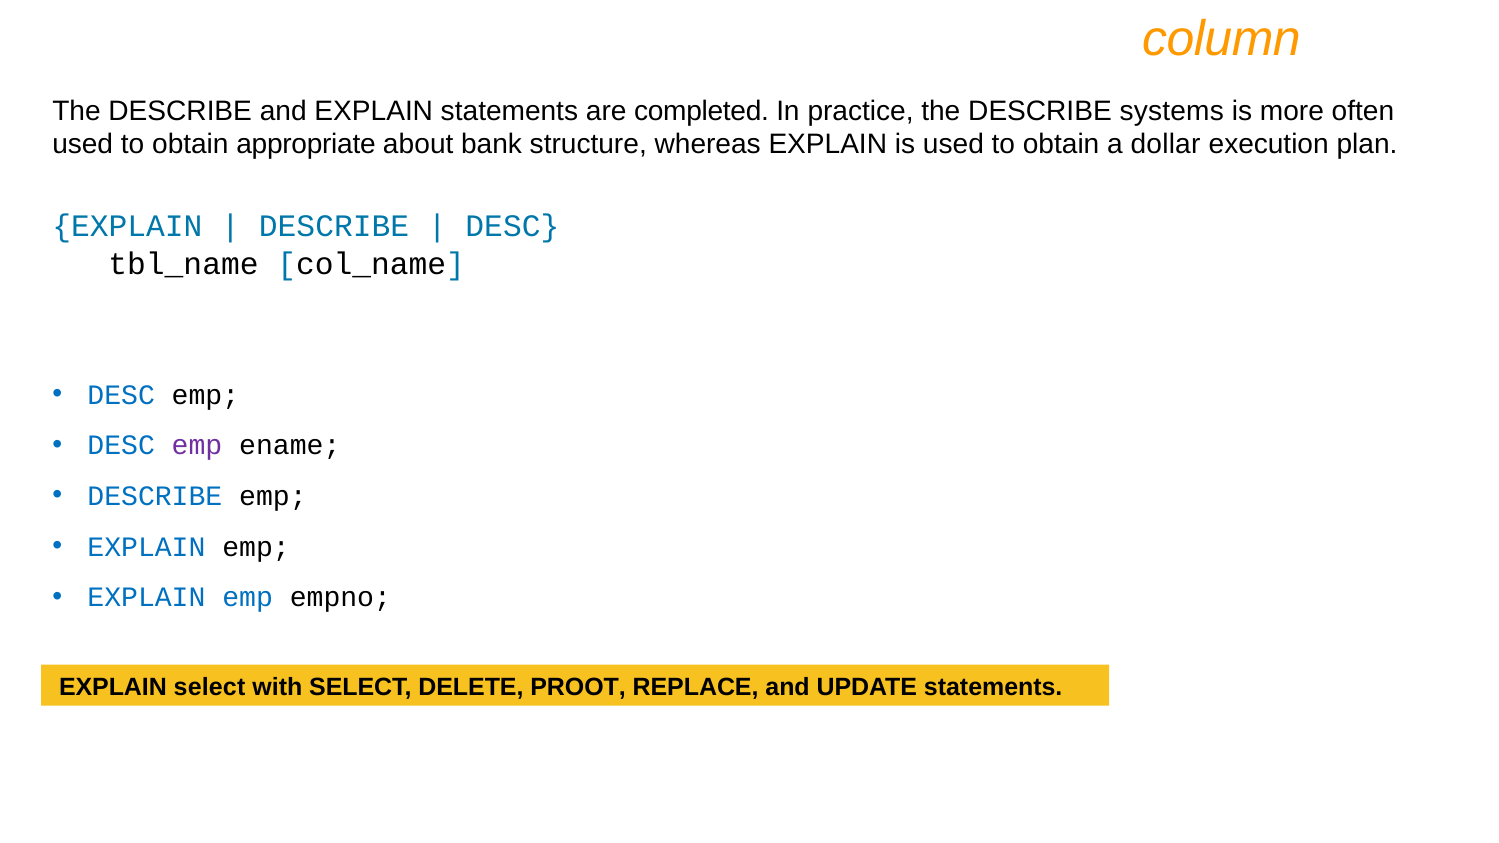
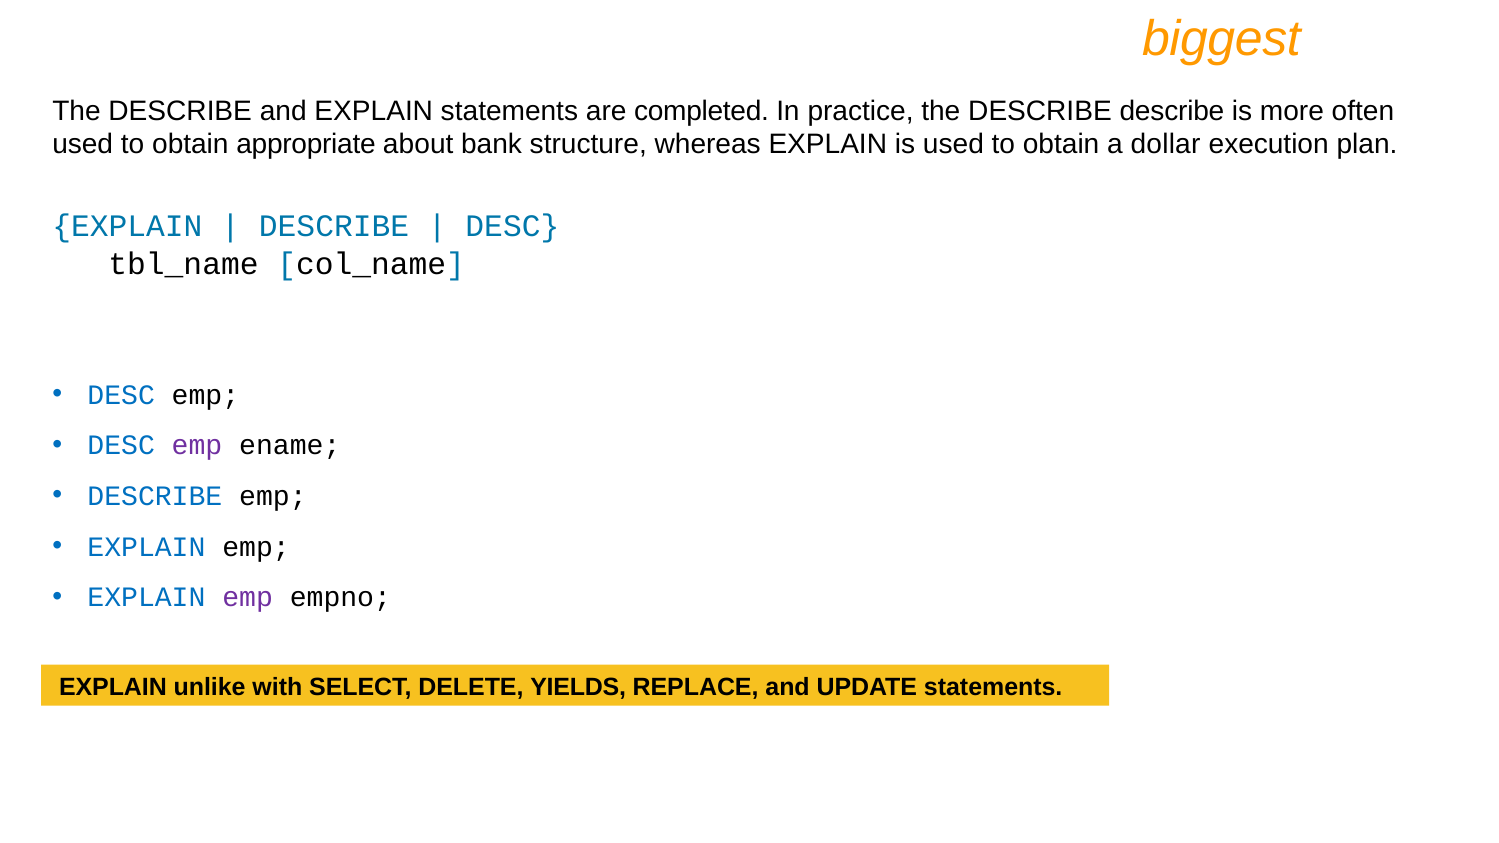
column: column -> biggest
DESCRIBE systems: systems -> describe
emp at (248, 598) colour: blue -> purple
EXPLAIN select: select -> unlike
PROOT: PROOT -> YIELDS
